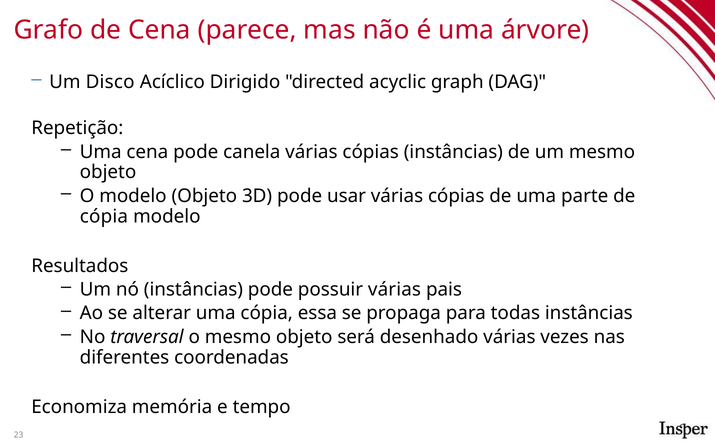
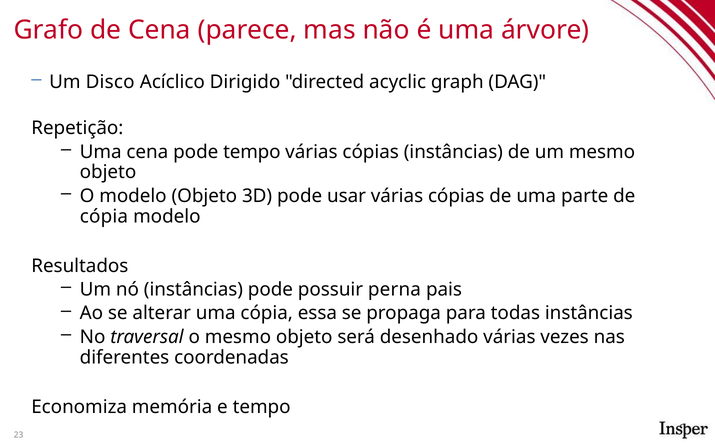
pode canela: canela -> tempo
possuir várias: várias -> perna
